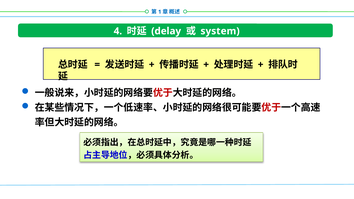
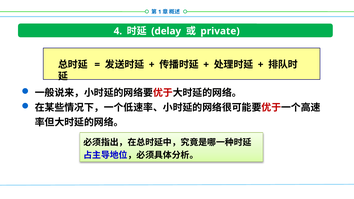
system: system -> private
